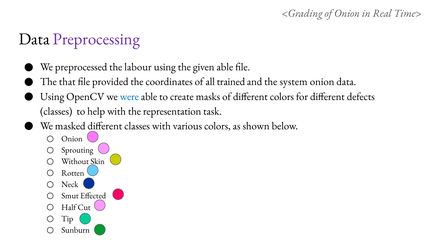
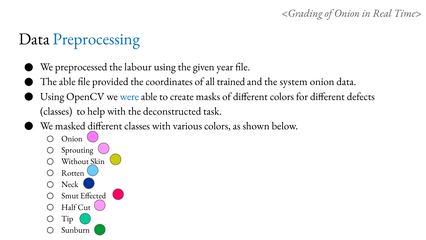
Preprocessing colour: purple -> blue
given able: able -> year
The that: that -> able
representation: representation -> deconstructed
